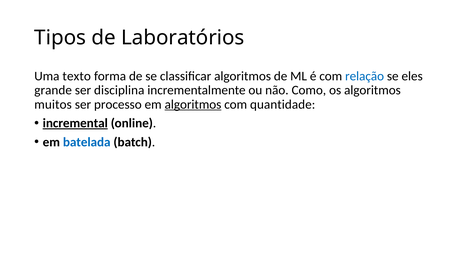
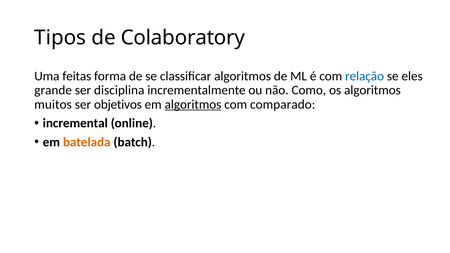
Laboratórios: Laboratórios -> Colaboratory
texto: texto -> feitas
processo: processo -> objetivos
quantidade: quantidade -> comparado
incremental underline: present -> none
batelada colour: blue -> orange
